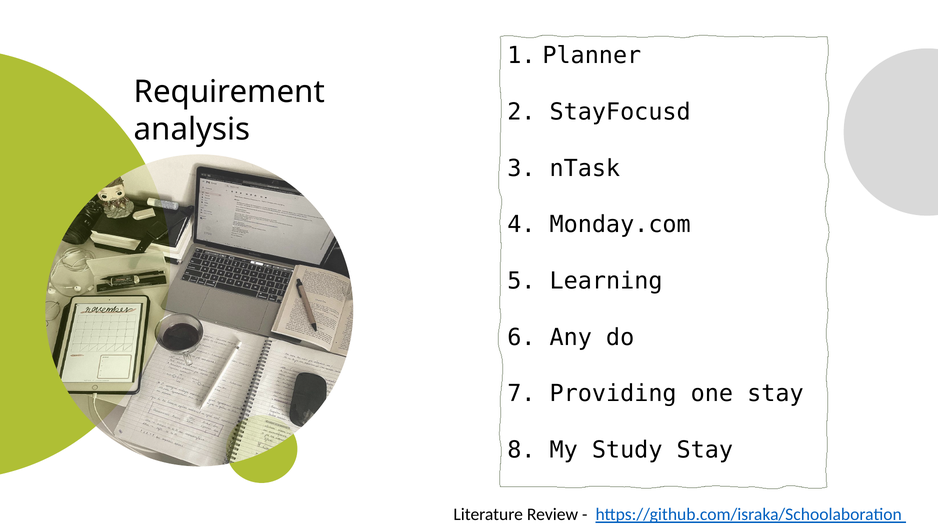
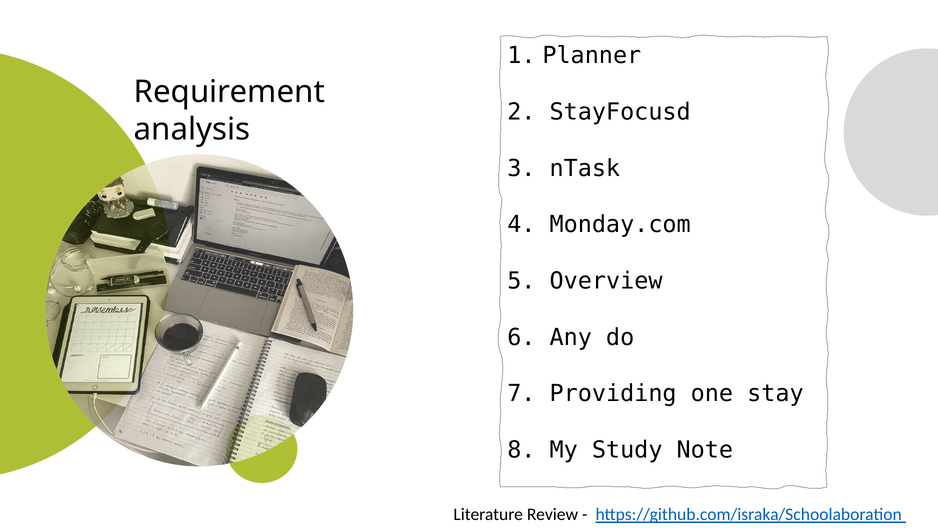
Learning: Learning -> Overview
Study Stay: Stay -> Note
